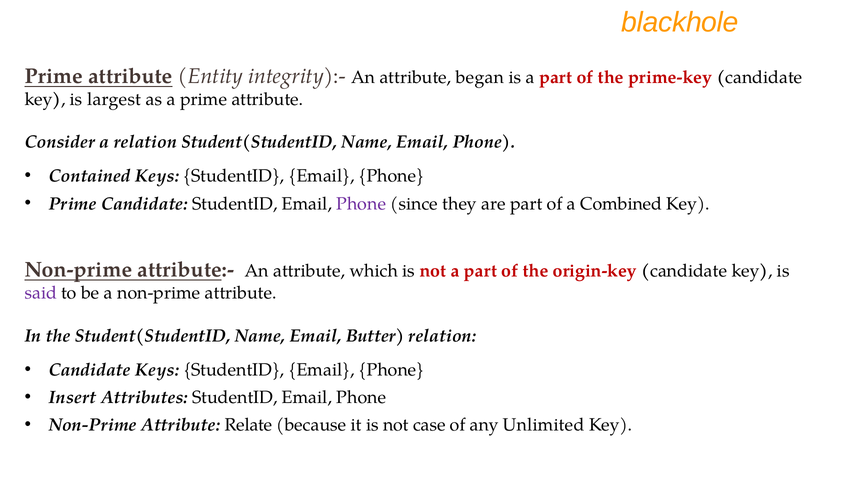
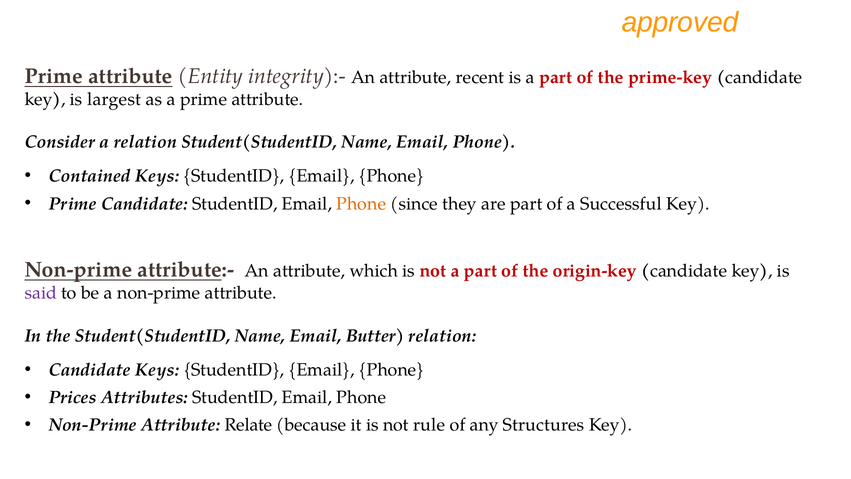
blackhole: blackhole -> approved
began: began -> recent
Phone at (361, 204) colour: purple -> orange
Combined: Combined -> Successful
Insert: Insert -> Prices
case: case -> rule
Unlimited: Unlimited -> Structures
